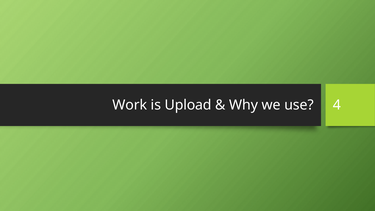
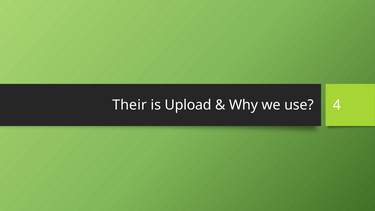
Work: Work -> Their
